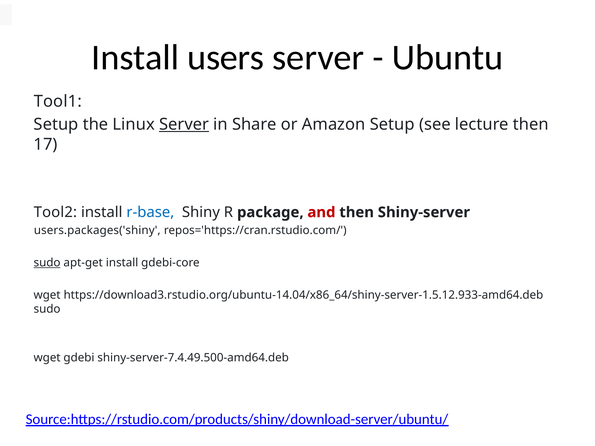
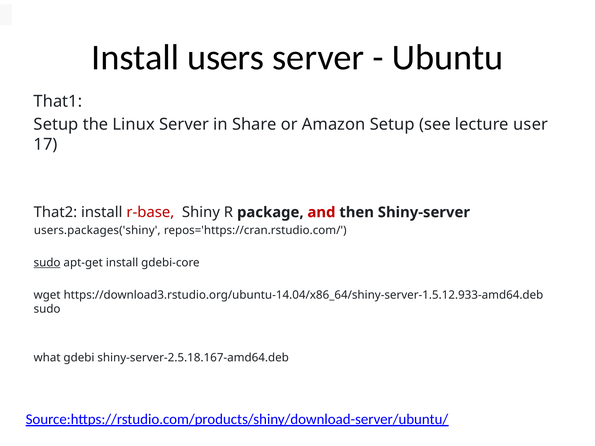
Tool1: Tool1 -> That1
Server at (184, 125) underline: present -> none
lecture then: then -> user
Tool2: Tool2 -> That2
r-base colour: blue -> red
wget at (47, 358): wget -> what
shiny-server-7.4.49.500-amd64.deb: shiny-server-7.4.49.500-amd64.deb -> shiny-server-2.5.18.167-amd64.deb
